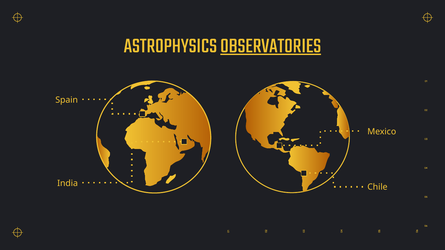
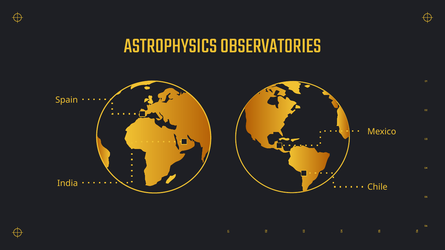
OBSERVATORIES underline: present -> none
